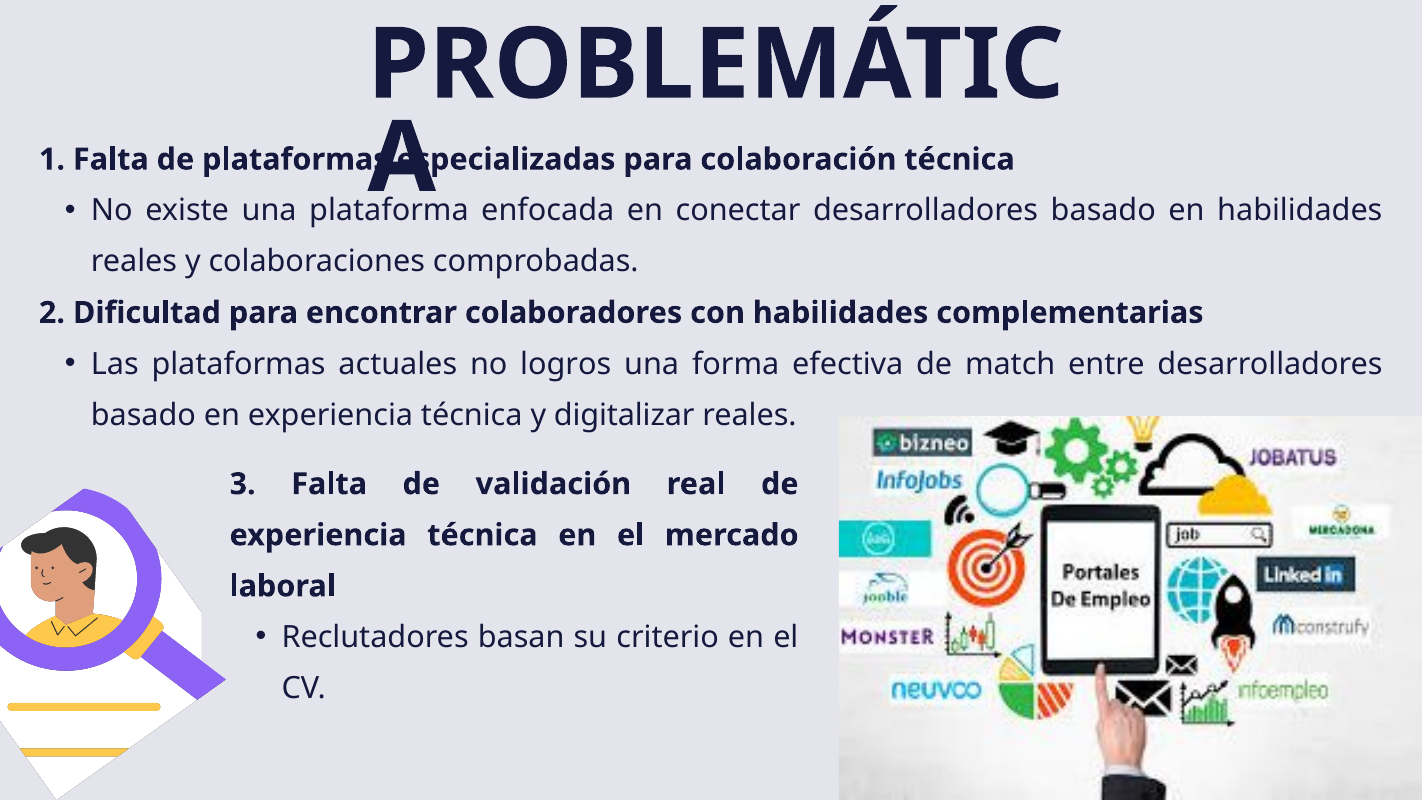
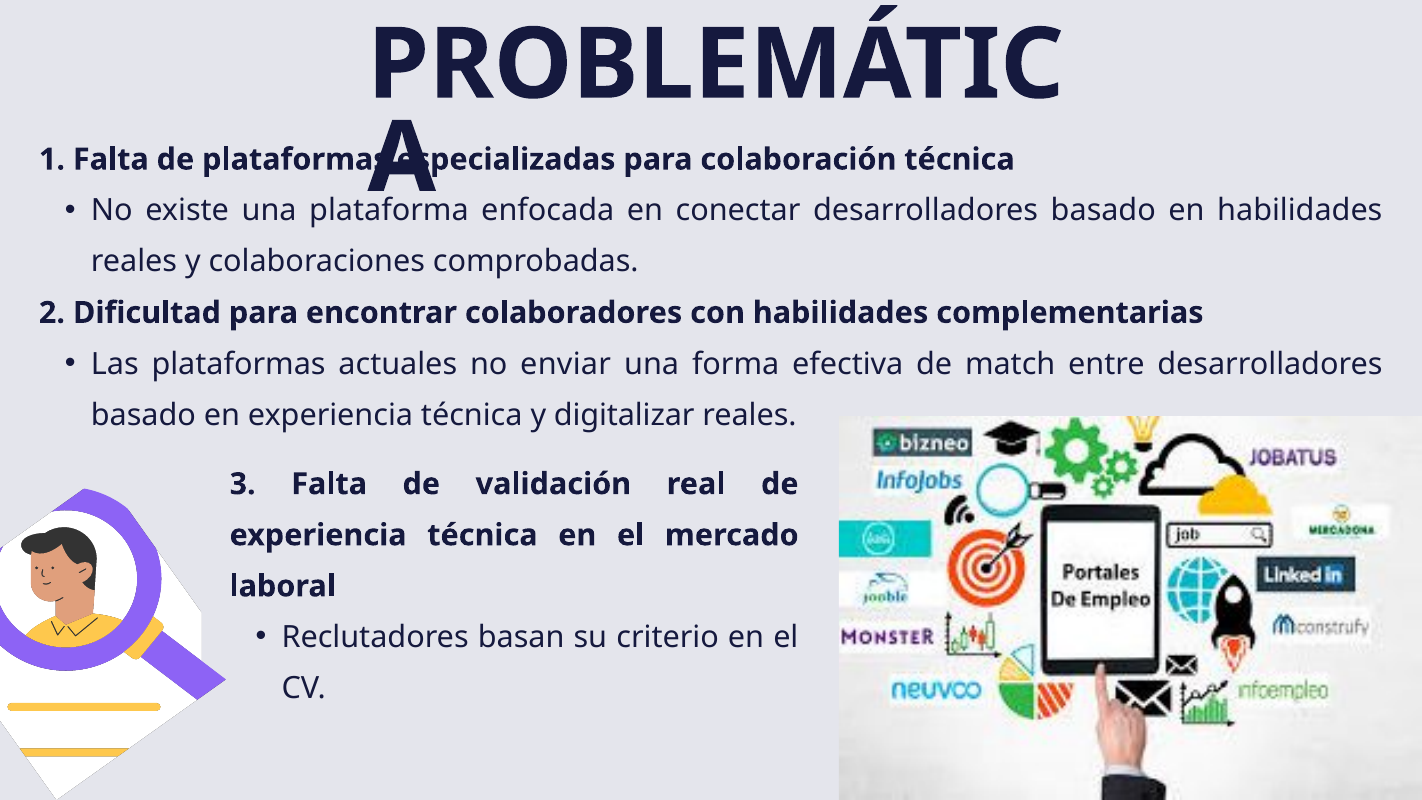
logros: logros -> enviar
